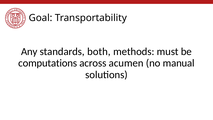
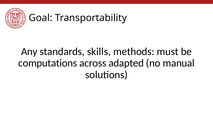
both: both -> skills
acumen: acumen -> adapted
